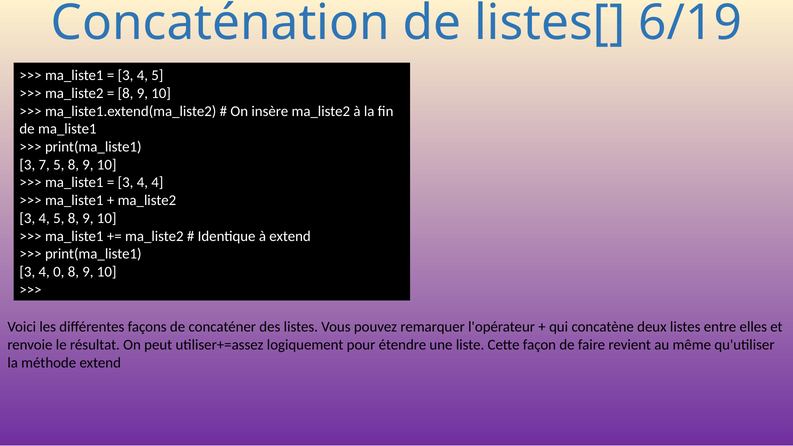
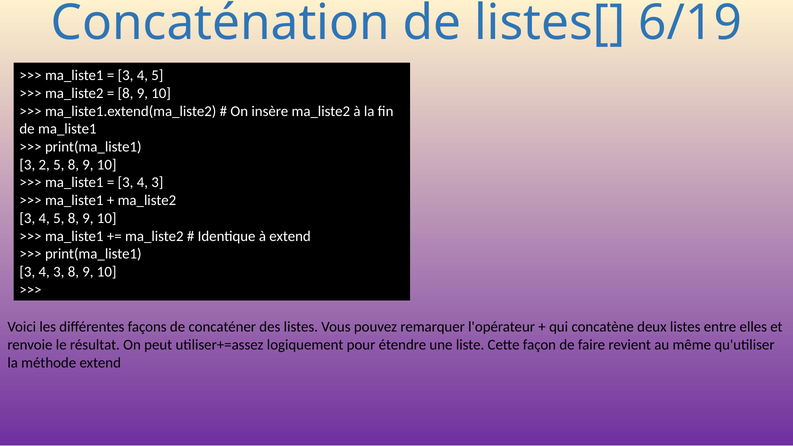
7: 7 -> 2
4 at (157, 183): 4 -> 3
0 at (59, 272): 0 -> 3
